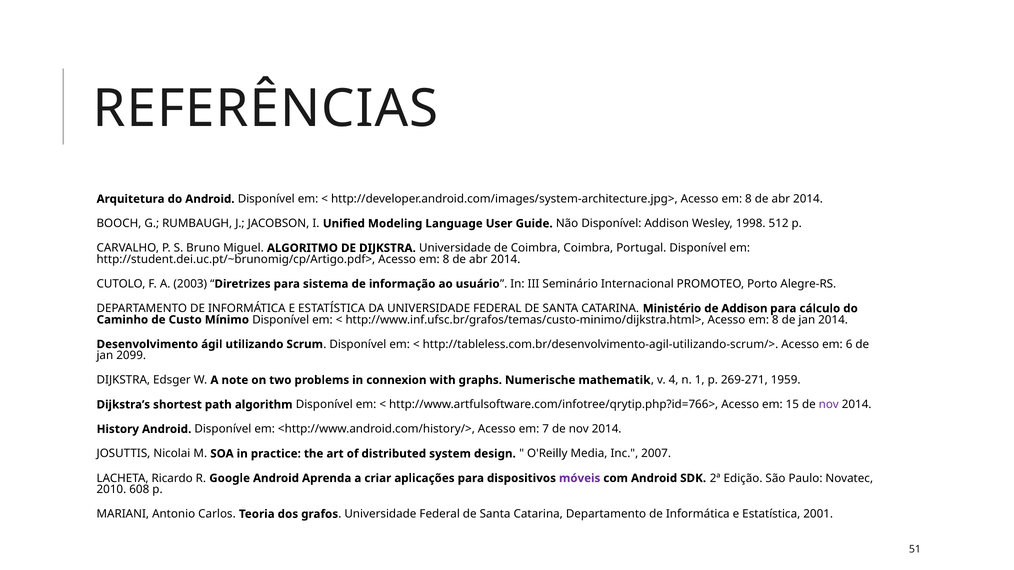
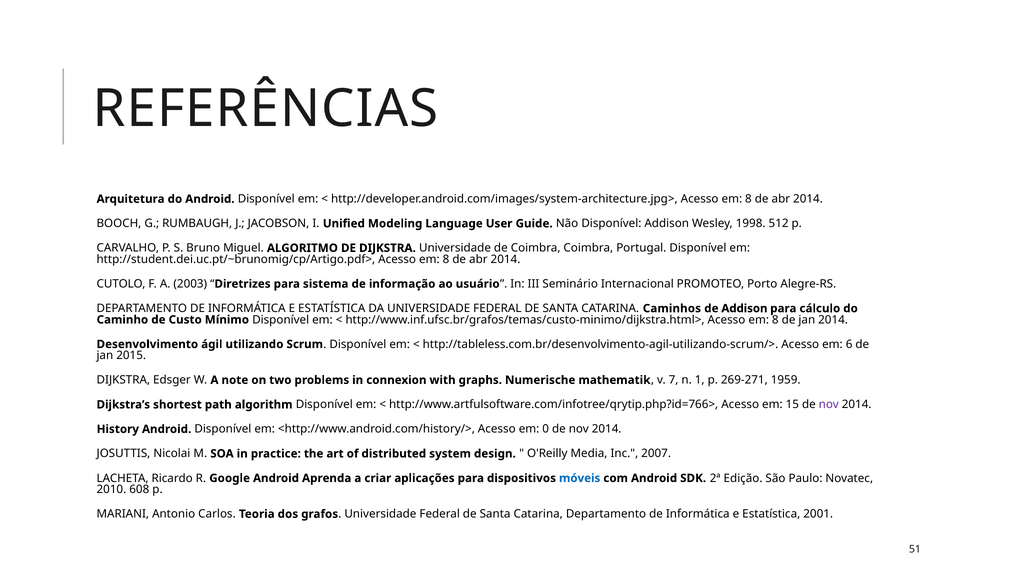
Ministério: Ministério -> Caminhos
2099: 2099 -> 2015
4: 4 -> 7
7: 7 -> 0
móveis colour: purple -> blue
